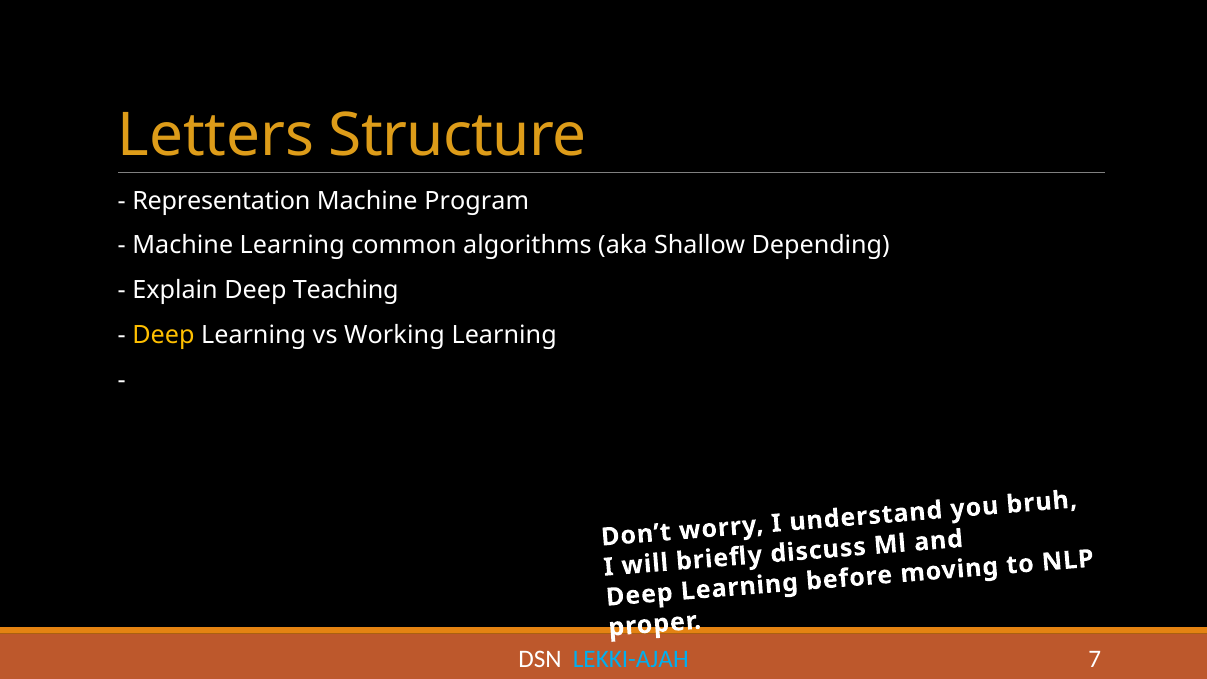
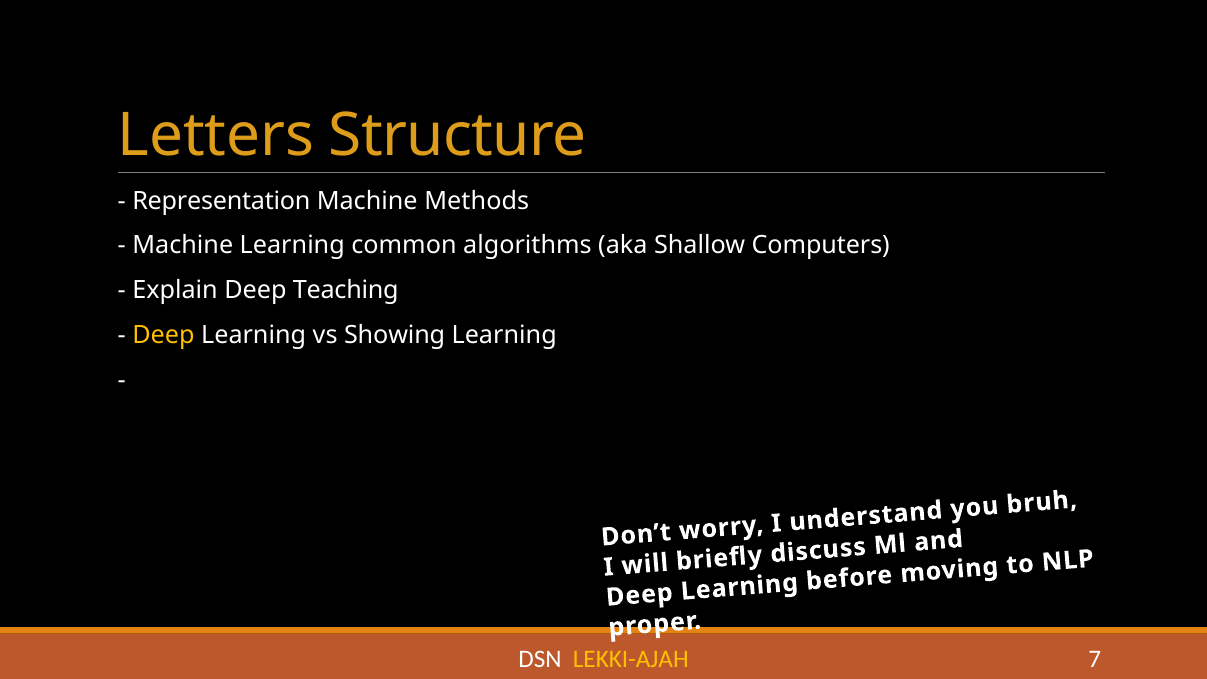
Program: Program -> Methods
Depending: Depending -> Computers
Working: Working -> Showing
LEKKI-AJAH colour: light blue -> yellow
